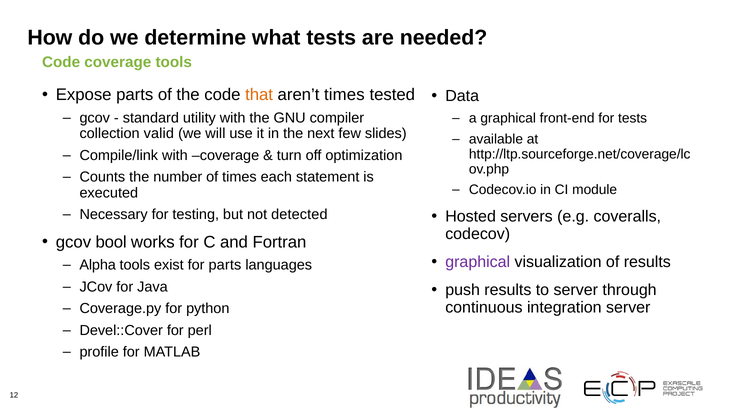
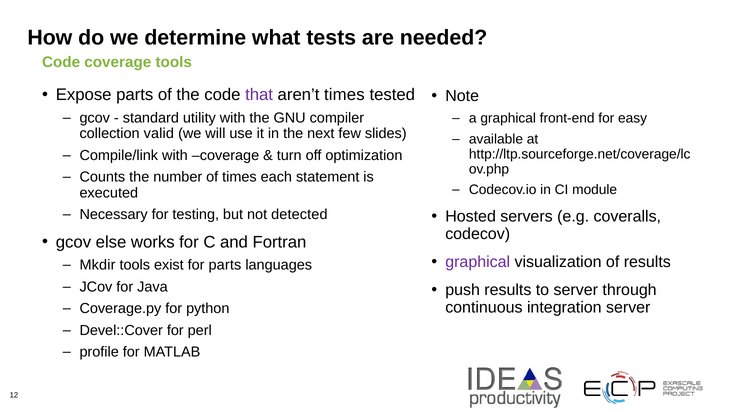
that colour: orange -> purple
Data: Data -> Note
for tests: tests -> easy
bool: bool -> else
Alpha: Alpha -> Mkdir
